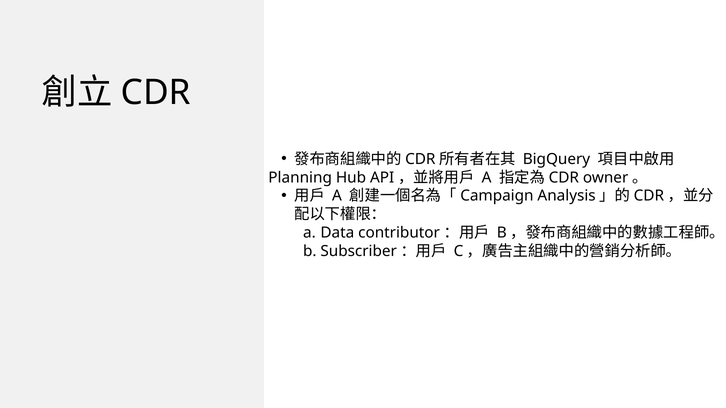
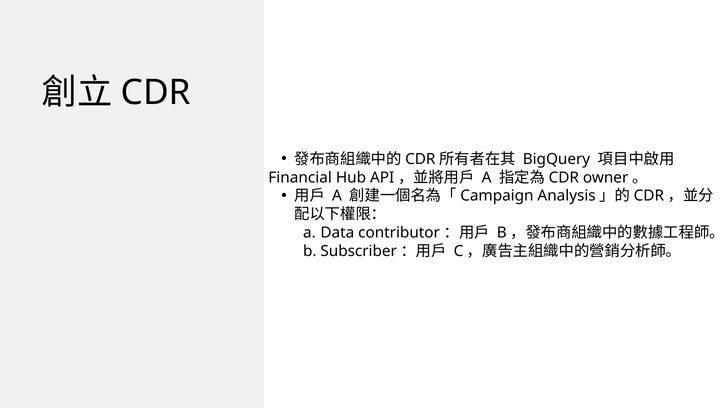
Planning: Planning -> Financial
